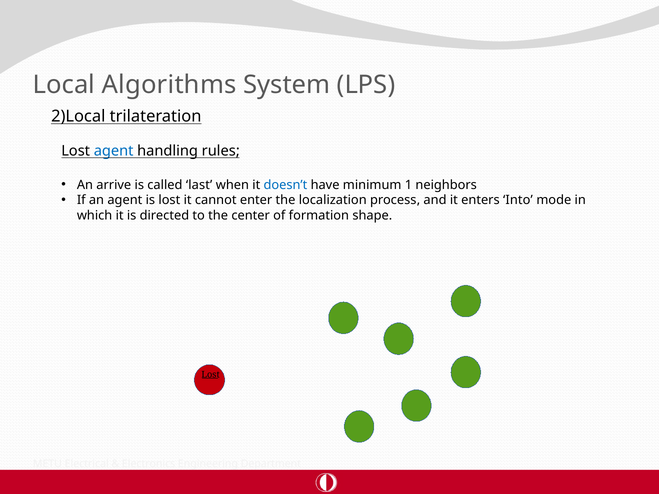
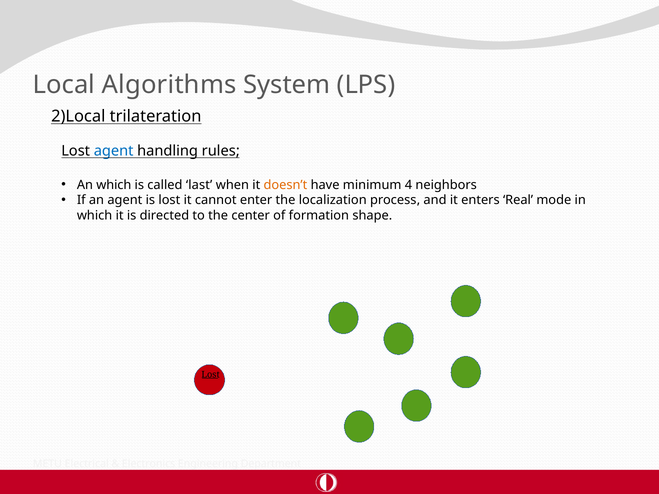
An arrive: arrive -> which
doesn’t colour: blue -> orange
1: 1 -> 4
Into: Into -> Real
